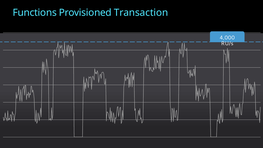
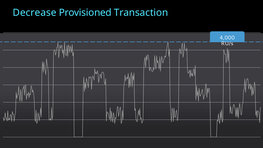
Functions: Functions -> Decrease
